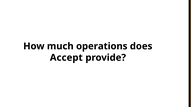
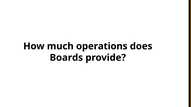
Accept: Accept -> Boards
